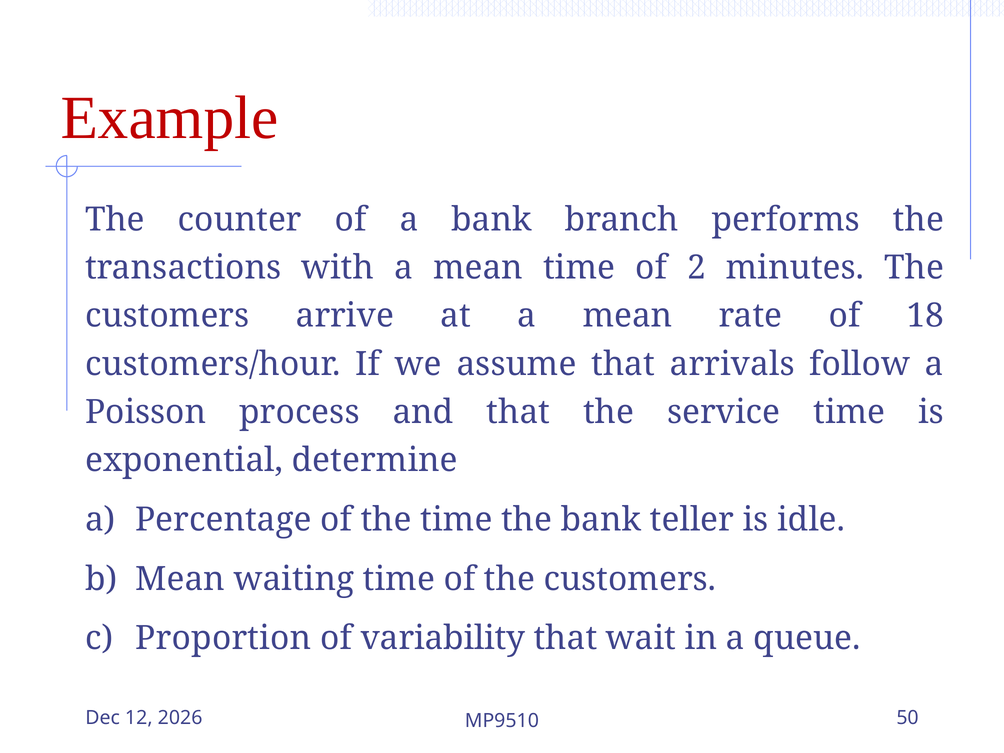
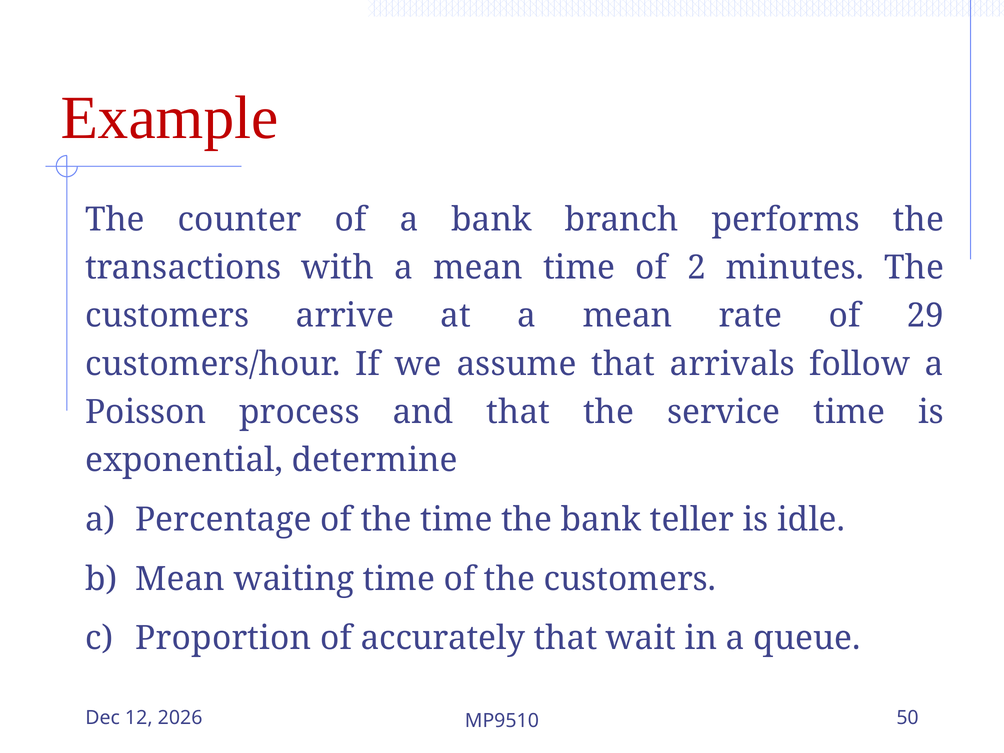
18: 18 -> 29
variability: variability -> accurately
